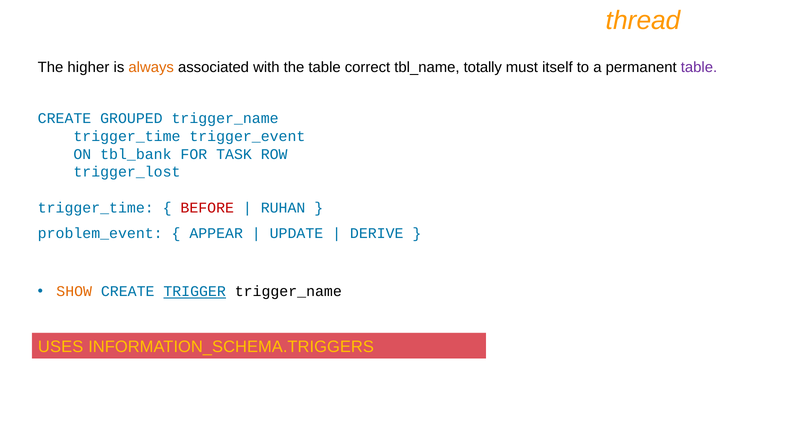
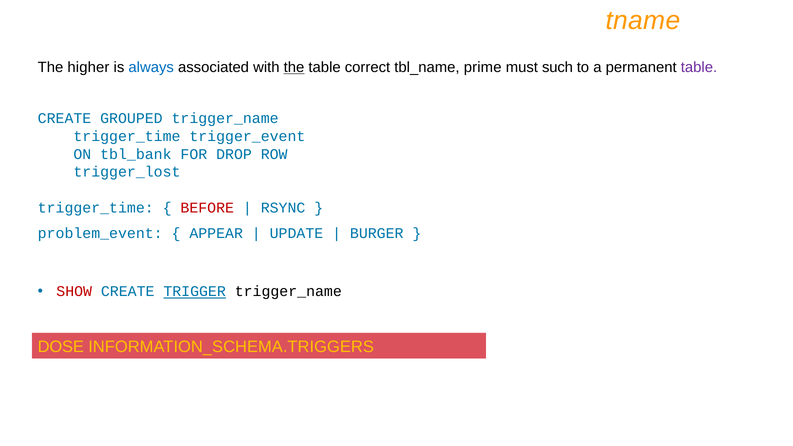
thread: thread -> tname
always colour: orange -> blue
the at (294, 67) underline: none -> present
totally: totally -> prime
itself: itself -> such
TASK: TASK -> DROP
RUHAN: RUHAN -> RSYNC
DERIVE: DERIVE -> BURGER
SHOW colour: orange -> red
USES: USES -> DOSE
